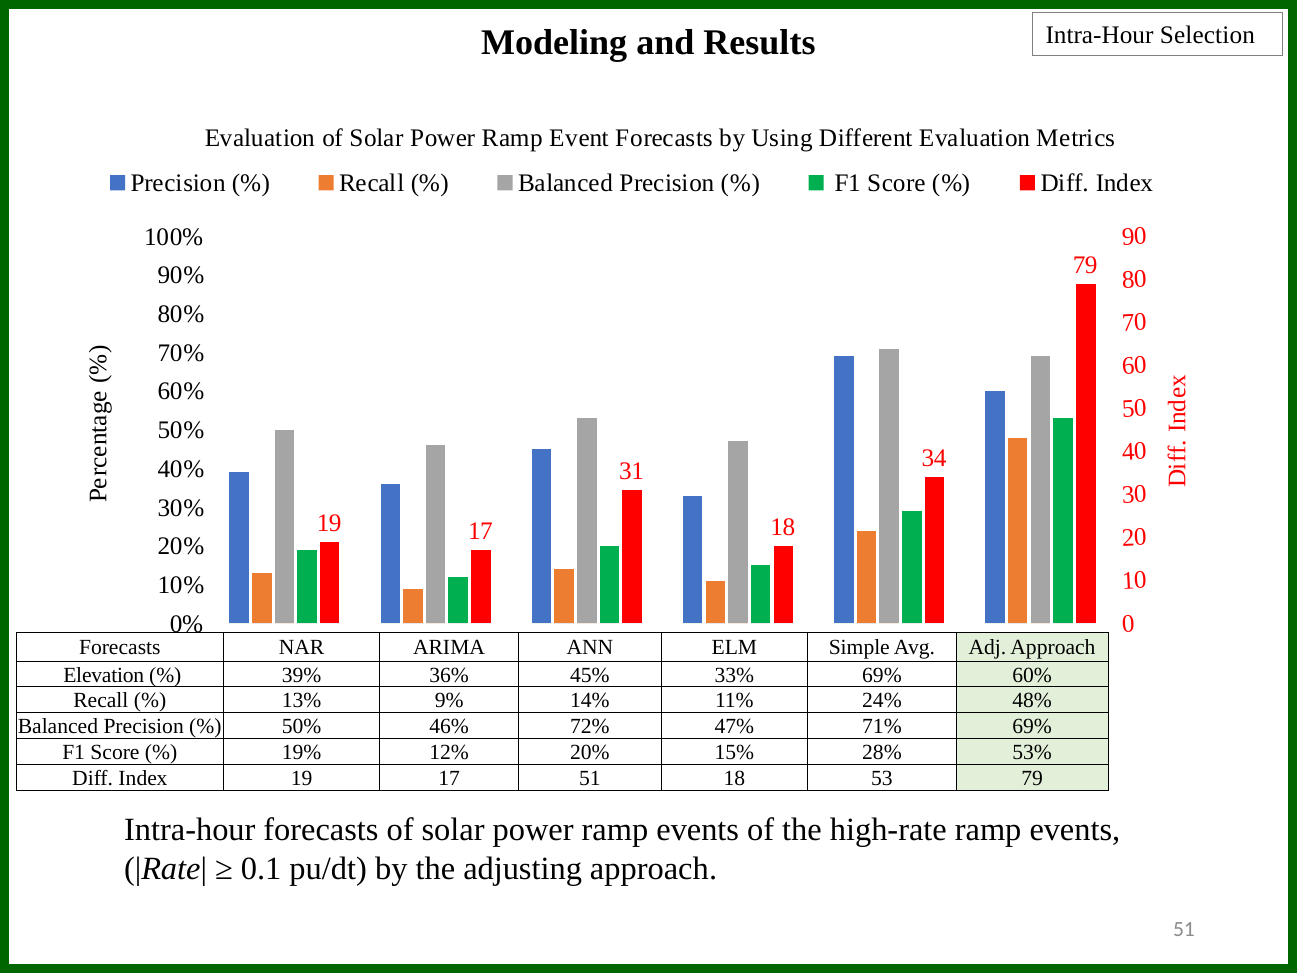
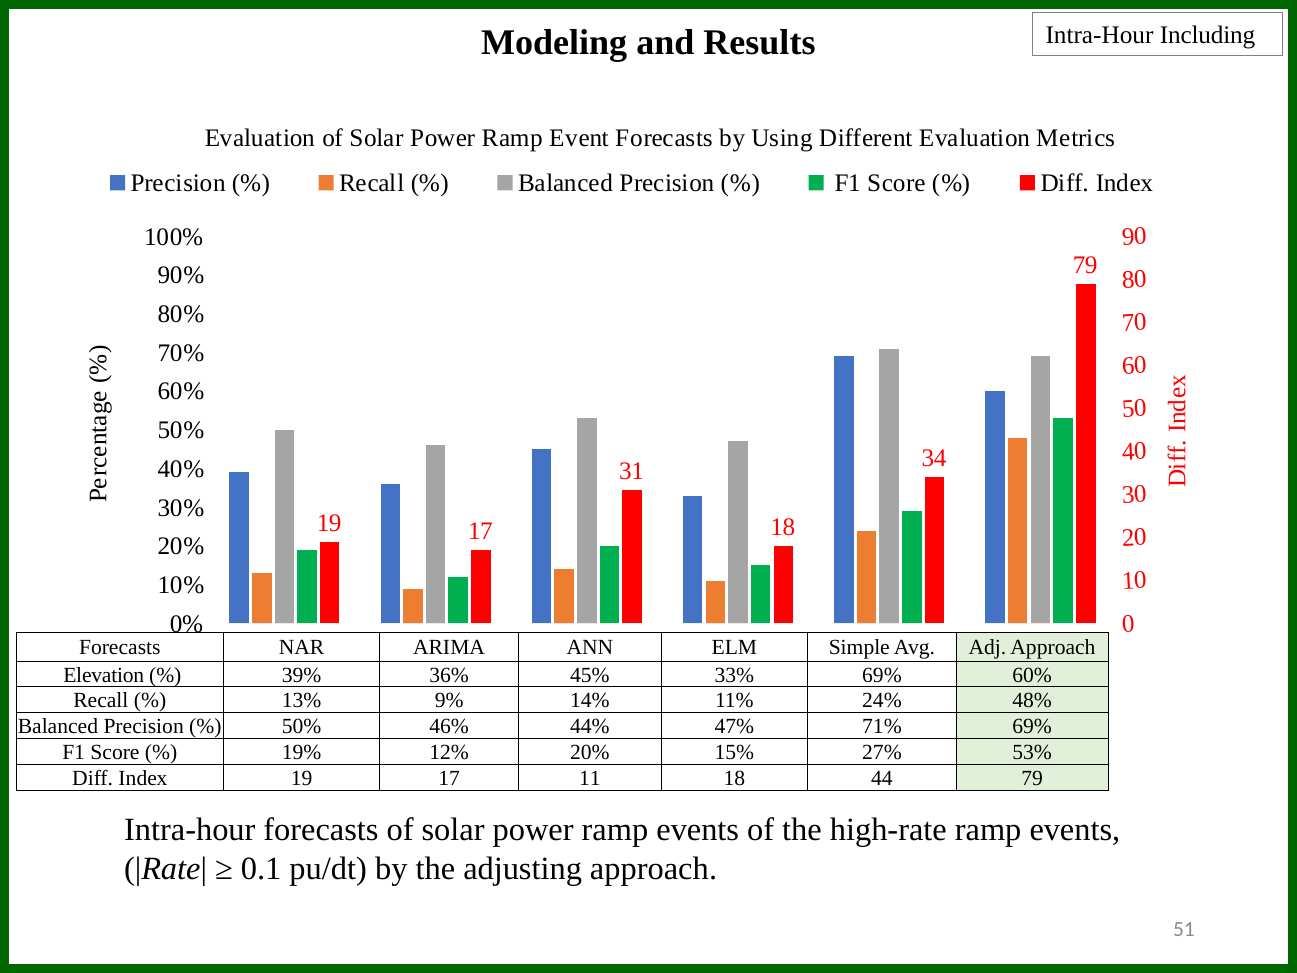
Selection: Selection -> Including
72%: 72% -> 44%
28%: 28% -> 27%
17 51: 51 -> 11
53: 53 -> 44
